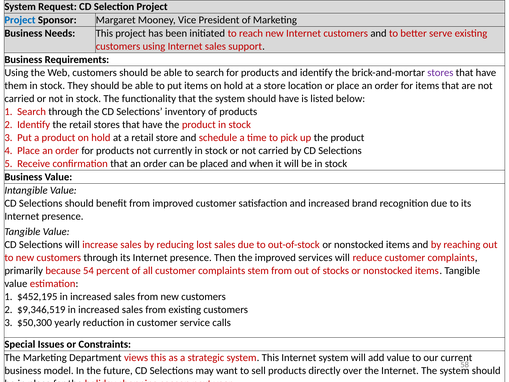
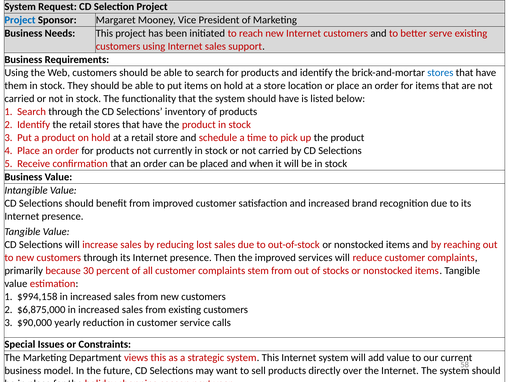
stores at (440, 73) colour: purple -> blue
54: 54 -> 30
$452,195: $452,195 -> $994,158
$9,346,519: $9,346,519 -> $6,875,000
$50,300: $50,300 -> $90,000
